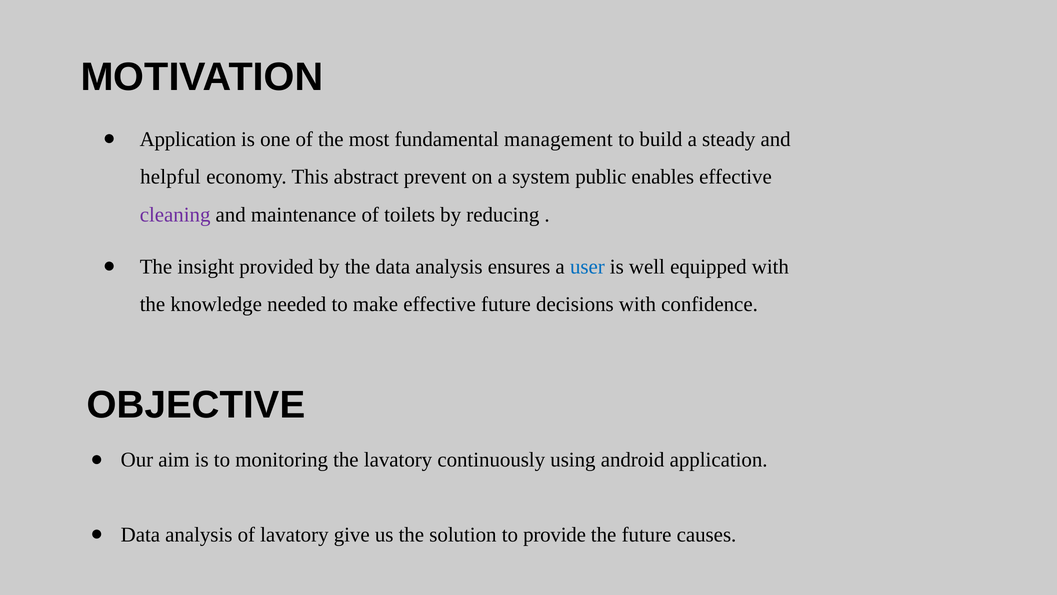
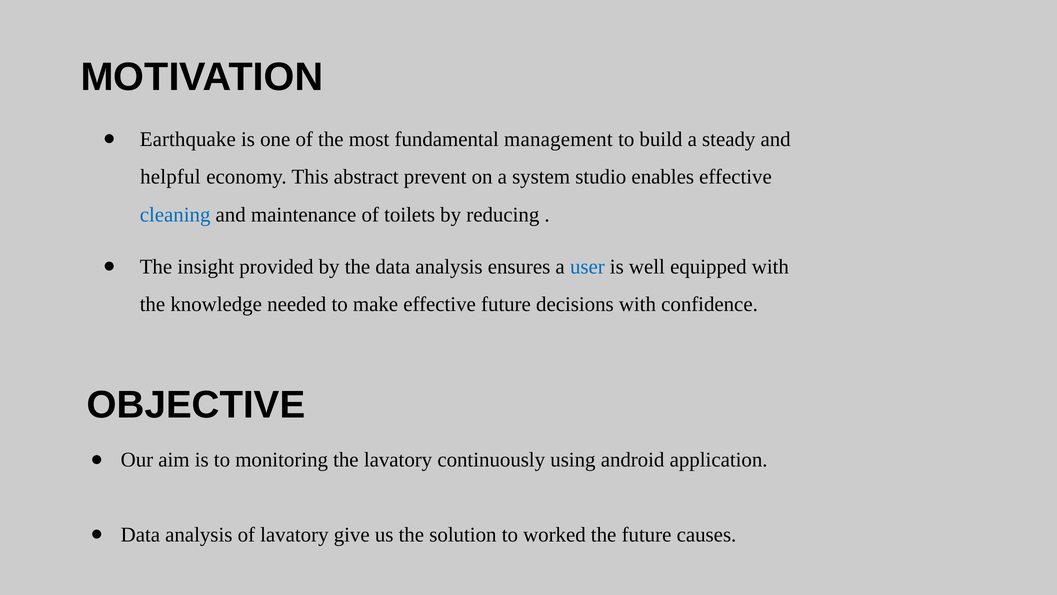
Application at (188, 139): Application -> Earthquake
public: public -> studio
cleaning colour: purple -> blue
provide: provide -> worked
